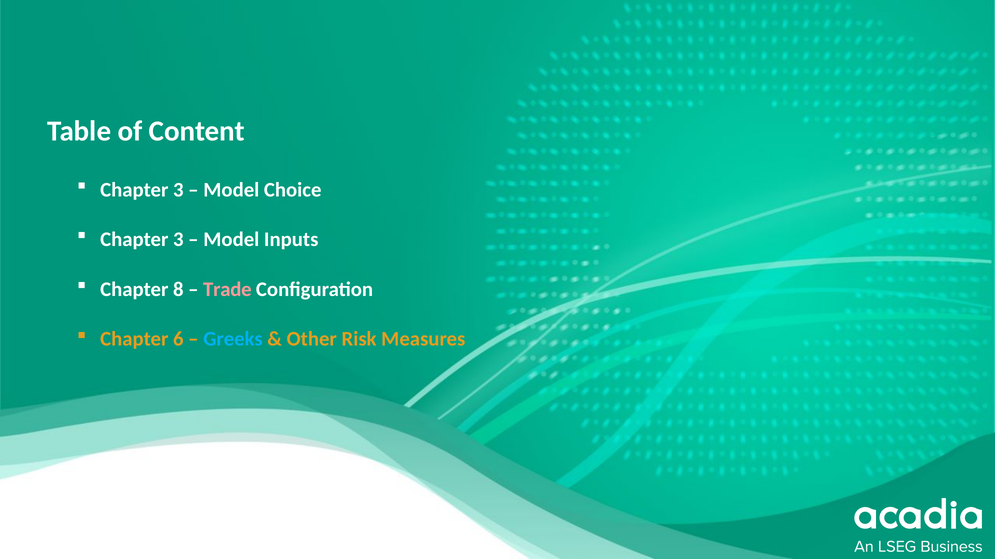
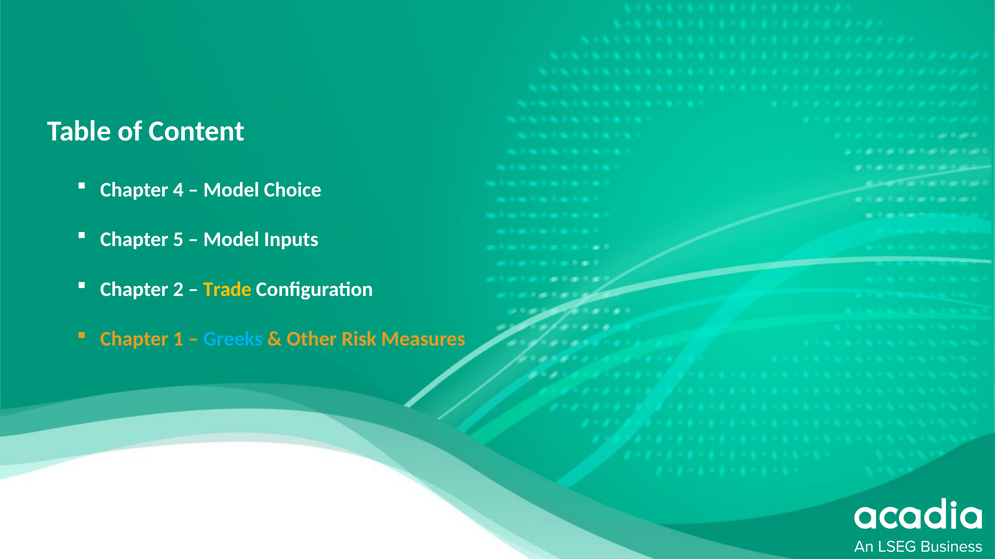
3 at (178, 190): 3 -> 4
3 at (178, 240): 3 -> 5
8: 8 -> 2
Trade colour: pink -> yellow
6: 6 -> 1
